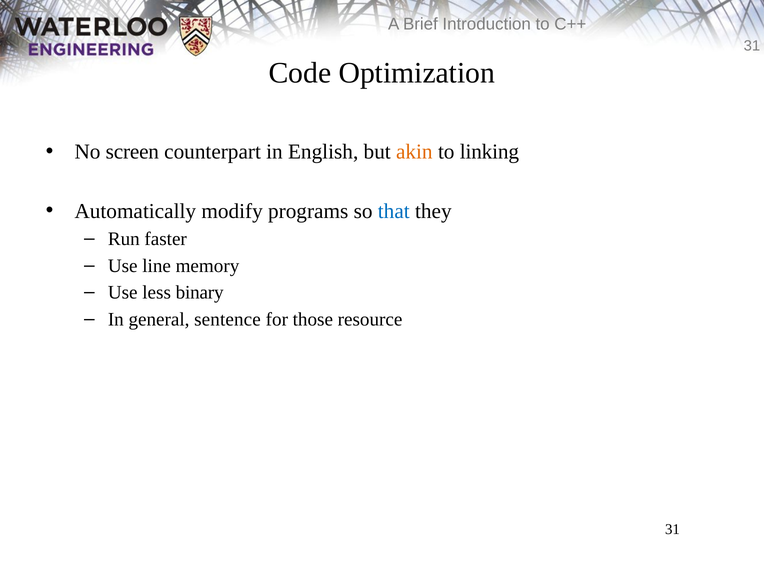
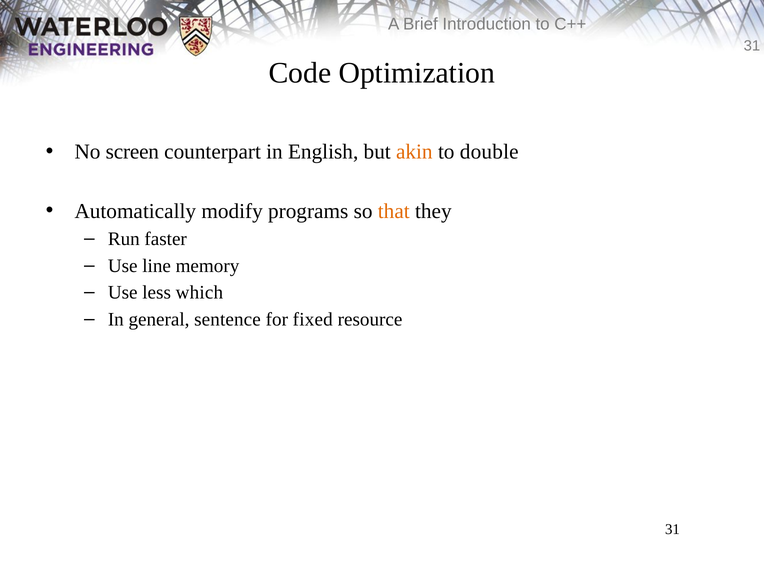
linking: linking -> double
that colour: blue -> orange
binary: binary -> which
those: those -> fixed
